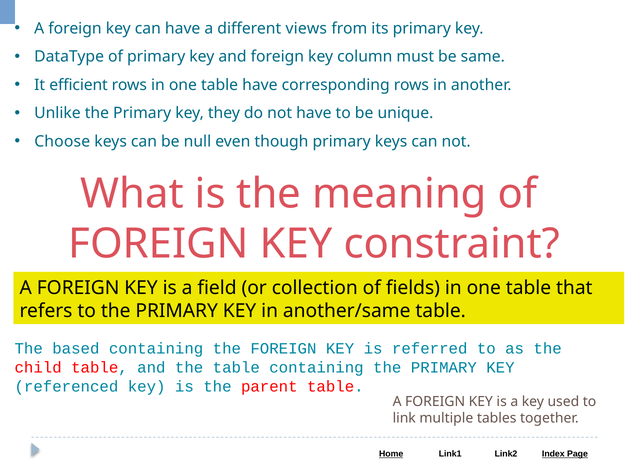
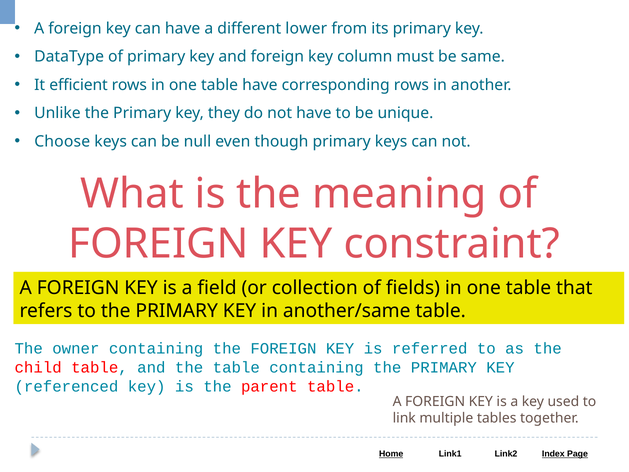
views: views -> lower
based: based -> owner
